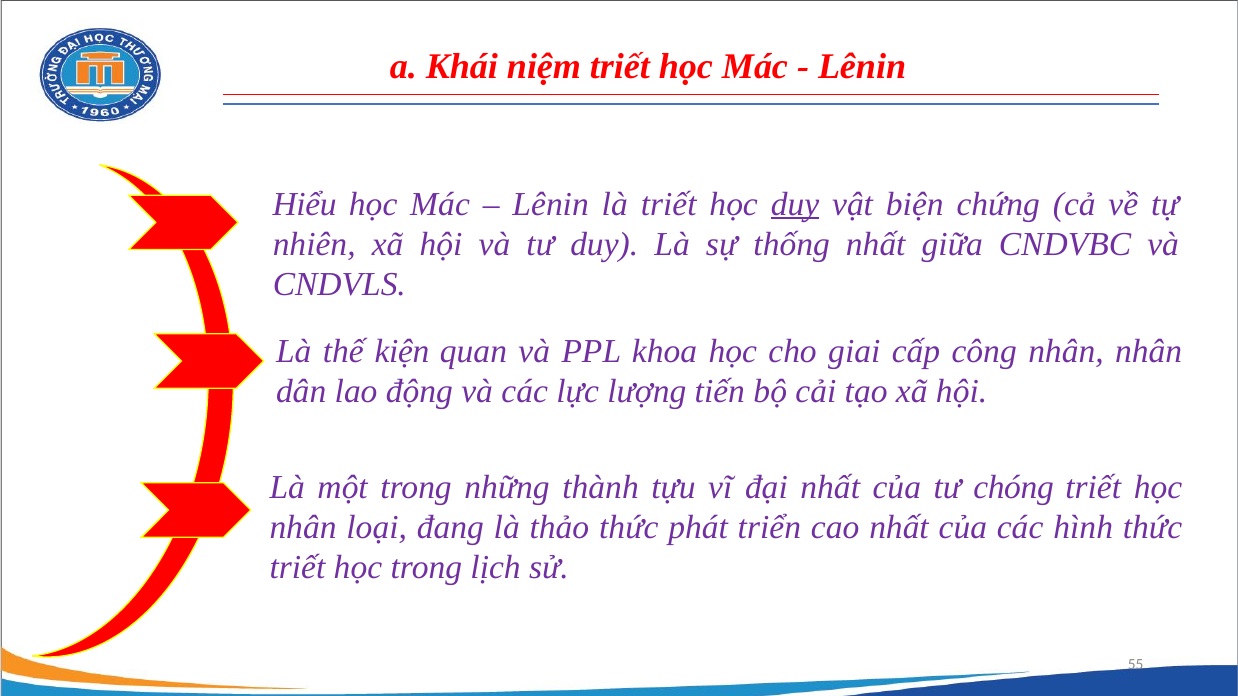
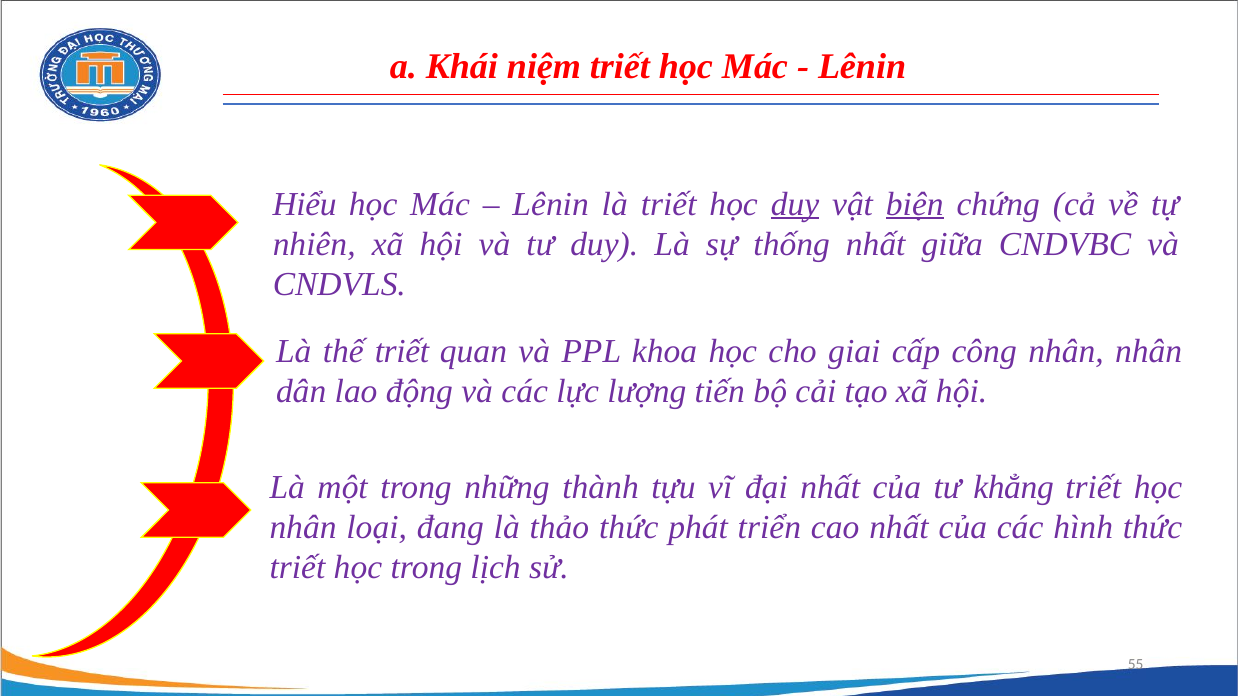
biện underline: none -> present
thế kiện: kiện -> triết
chóng: chóng -> khẳng
